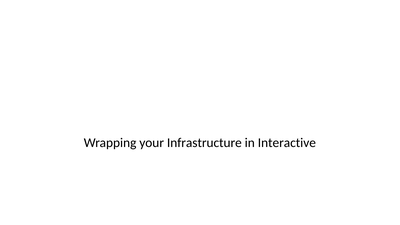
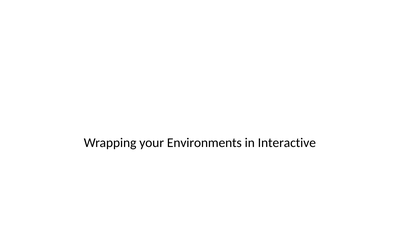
Infrastructure: Infrastructure -> Environments
